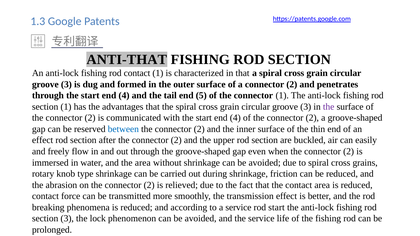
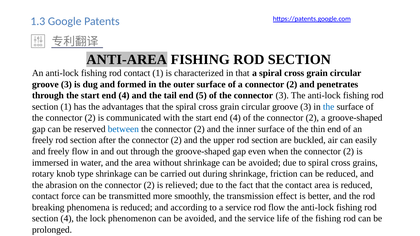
ANTI-THAT: ANTI-THAT -> ANTI-AREA
connector 1: 1 -> 3
the at (329, 107) colour: purple -> blue
effect at (43, 140): effect -> freely
rod start: start -> flow
section 3: 3 -> 4
